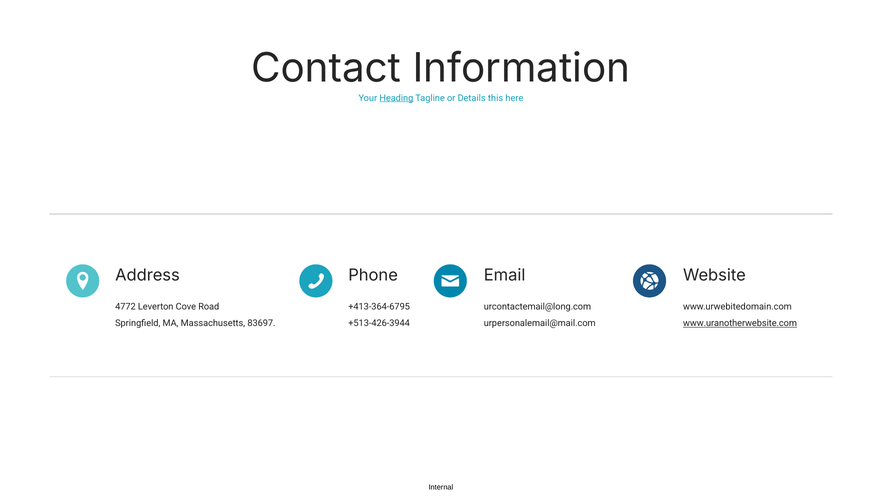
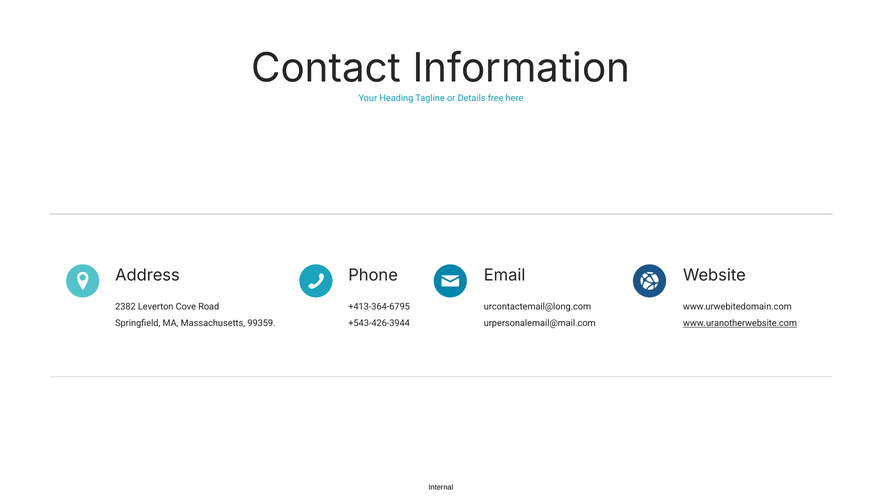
Heading underline: present -> none
this: this -> free
4772: 4772 -> 2382
83697: 83697 -> 99359
+513-426-3944: +513-426-3944 -> +543-426-3944
